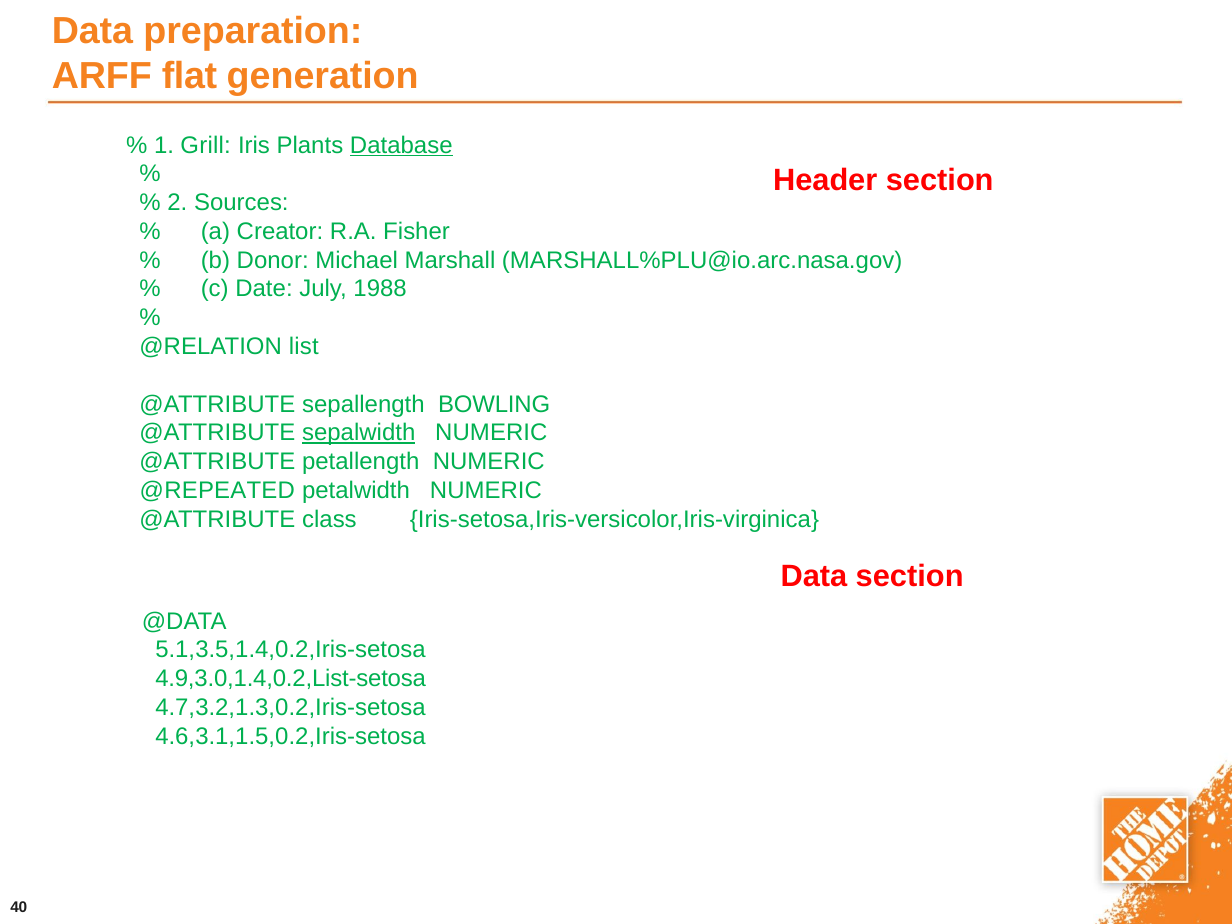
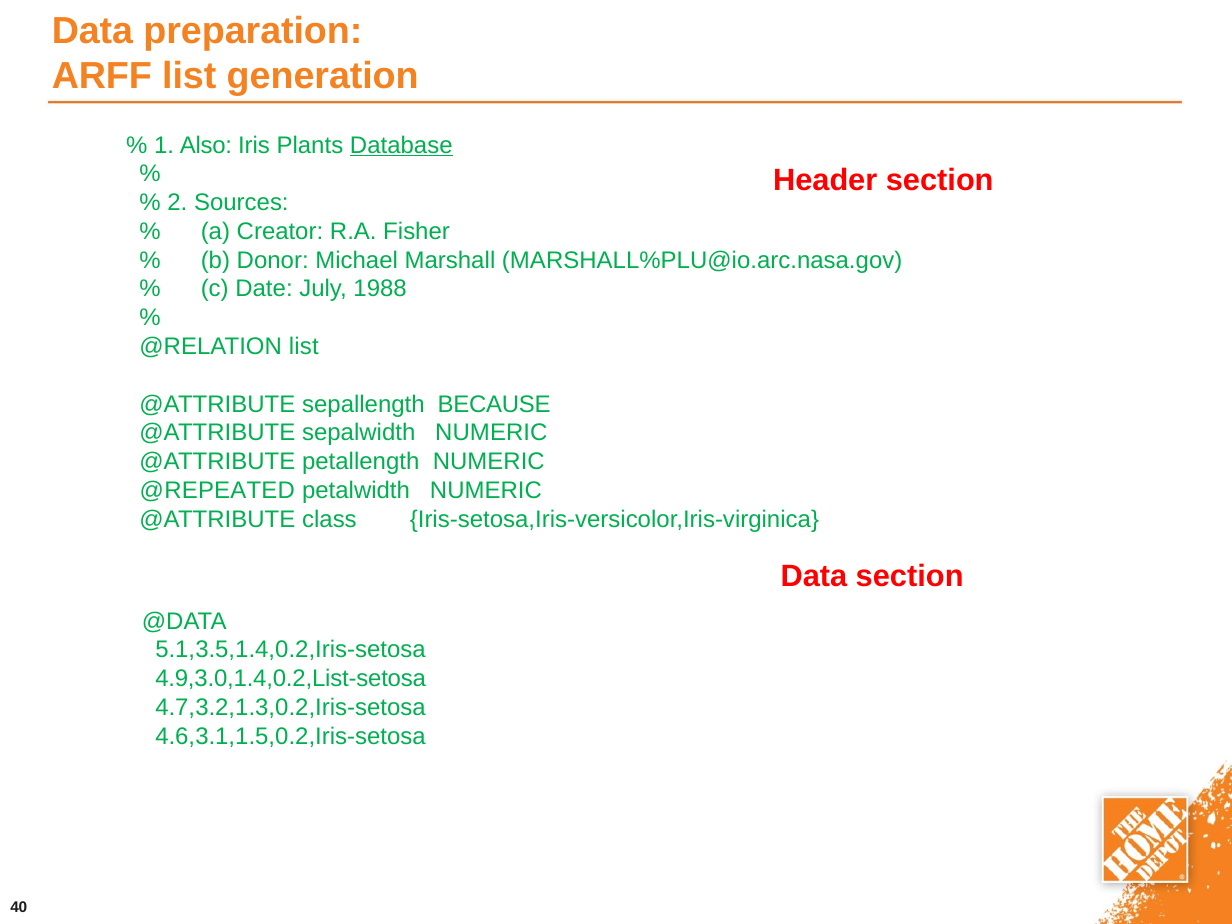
ARFF flat: flat -> list
Grill: Grill -> Also
BOWLING: BOWLING -> BECAUSE
sepalwidth underline: present -> none
